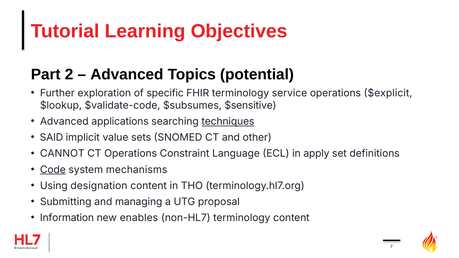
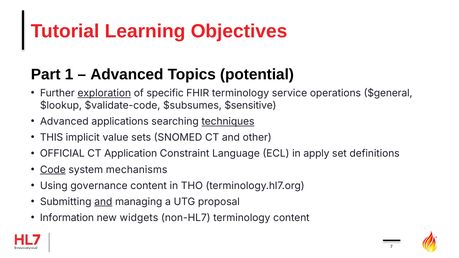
2: 2 -> 1
exploration underline: none -> present
$explicit: $explicit -> $general
SAID: SAID -> THIS
CANNOT: CANNOT -> OFFICIAL
CT Operations: Operations -> Application
designation: designation -> governance
and at (103, 202) underline: none -> present
enables: enables -> widgets
